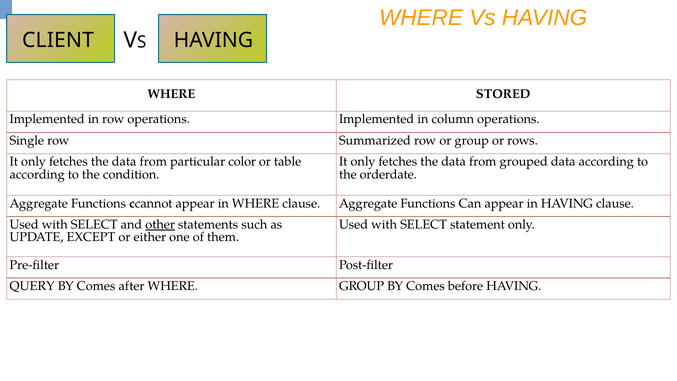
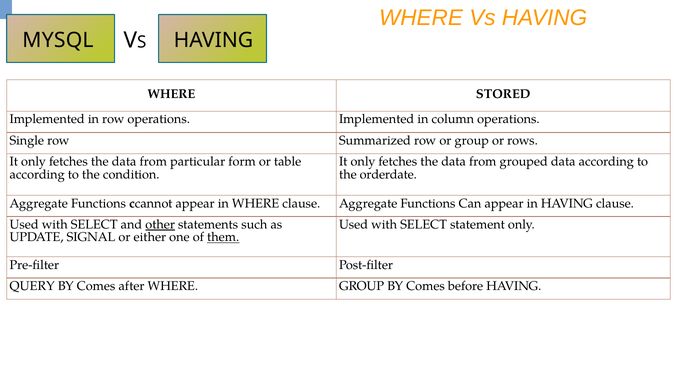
CLIENT: CLIENT -> MYSQL
color: color -> form
EXCEPT: EXCEPT -> SIGNAL
them underline: none -> present
